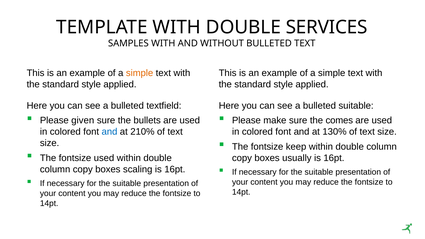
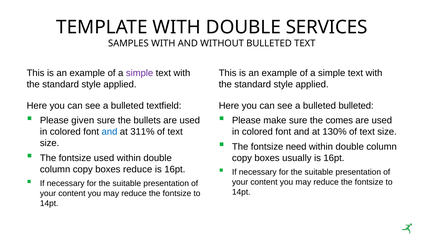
simple at (140, 73) colour: orange -> purple
bulleted suitable: suitable -> bulleted
210%: 210% -> 311%
keep: keep -> need
boxes scaling: scaling -> reduce
